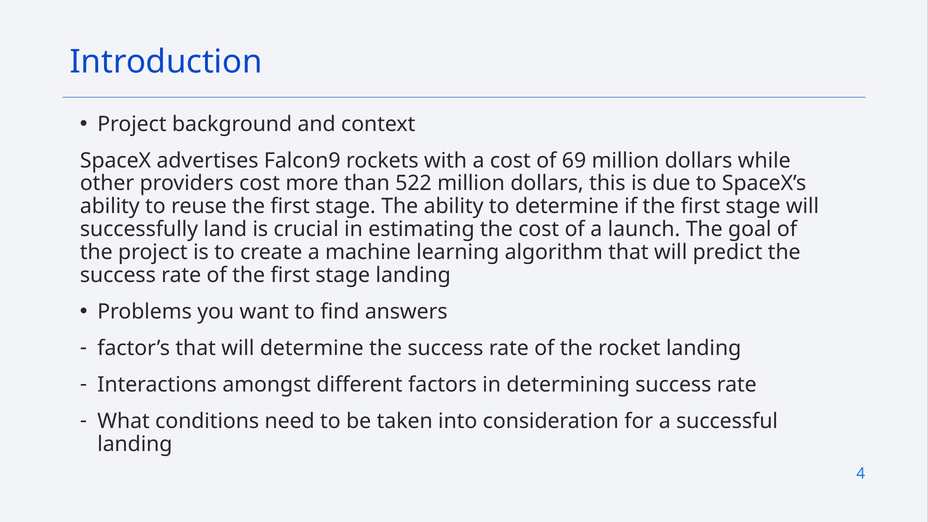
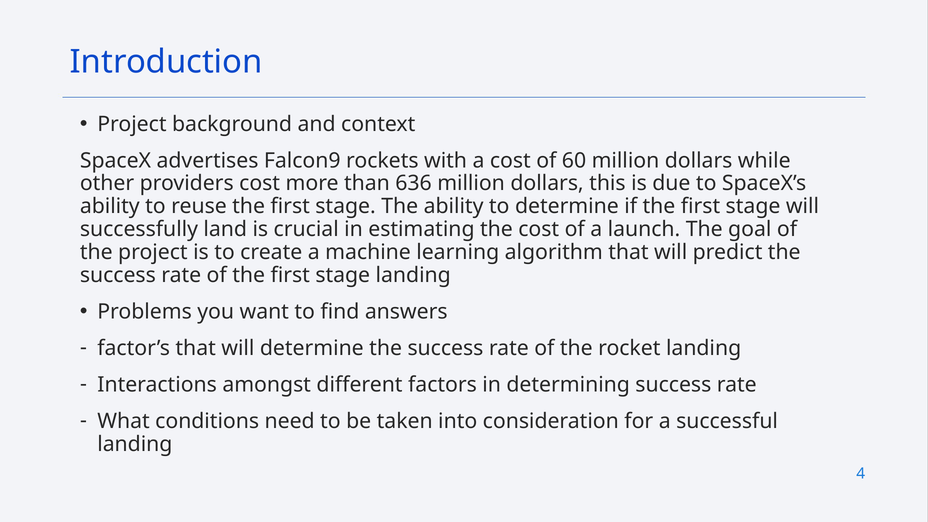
69: 69 -> 60
522: 522 -> 636
